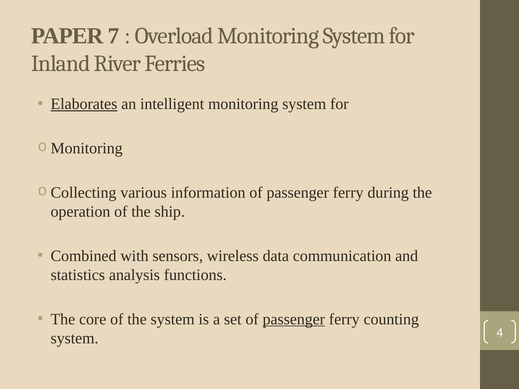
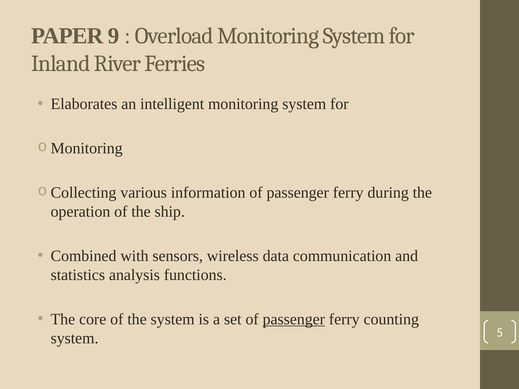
7: 7 -> 9
Elaborates underline: present -> none
4: 4 -> 5
